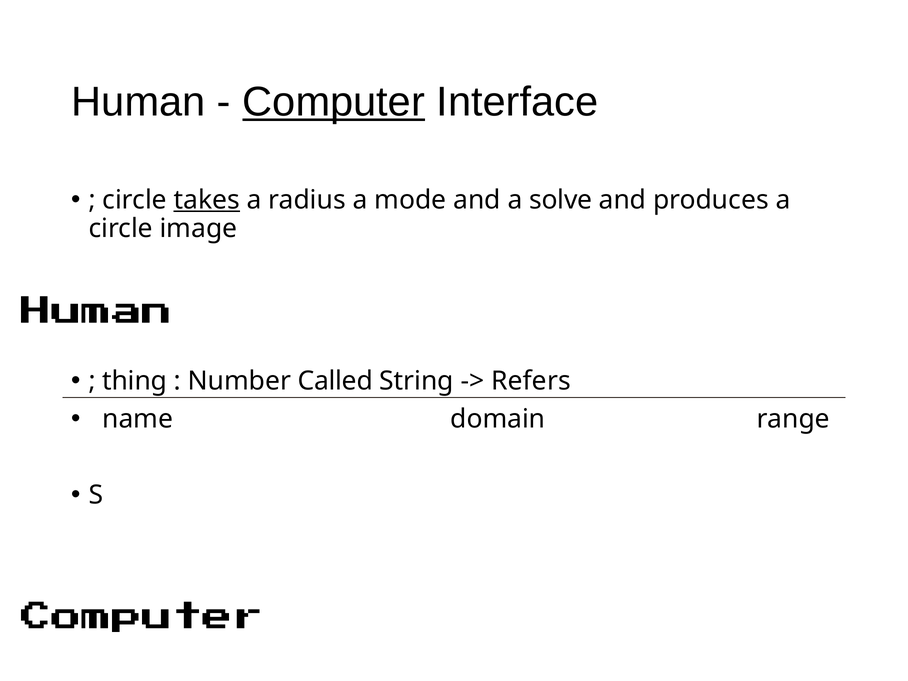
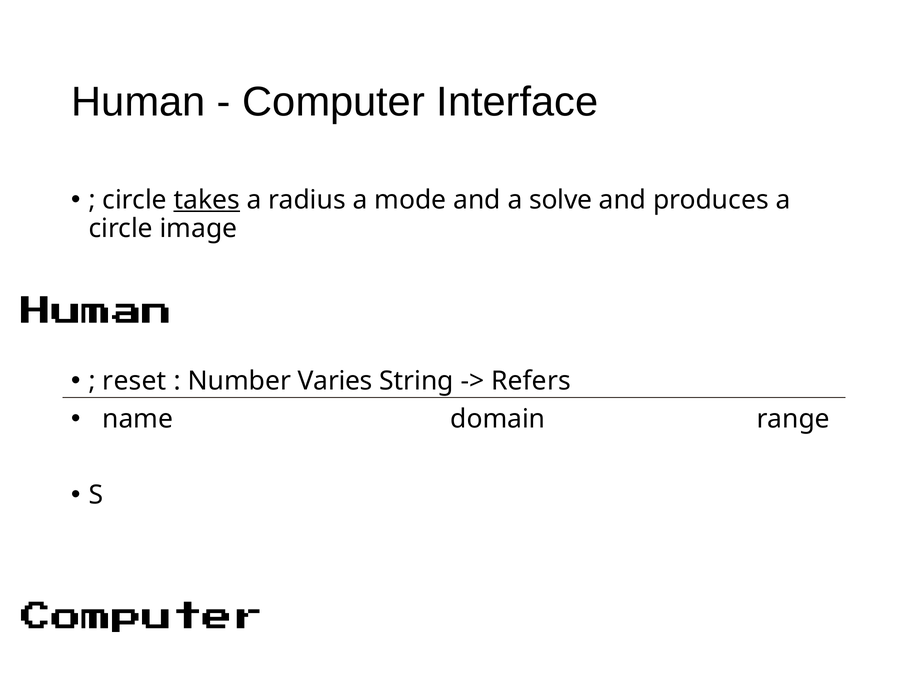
Computer at (334, 102) underline: present -> none
thing: thing -> reset
Called: Called -> Varies
